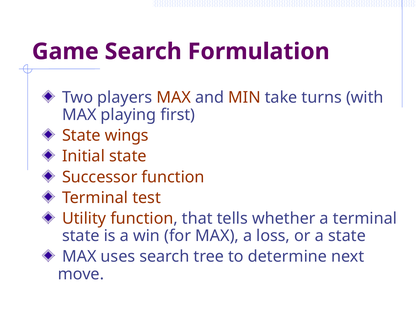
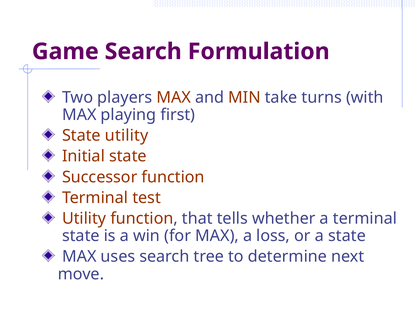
State wings: wings -> utility
